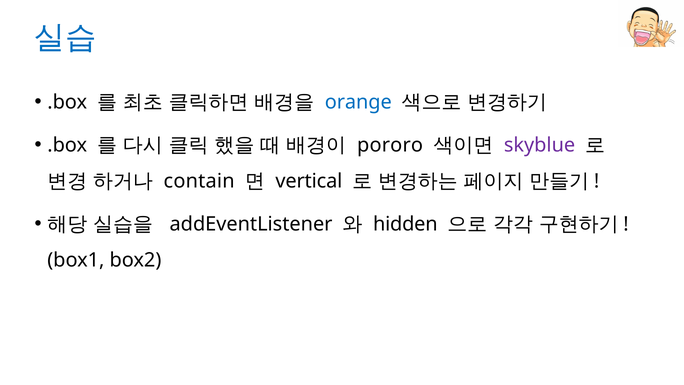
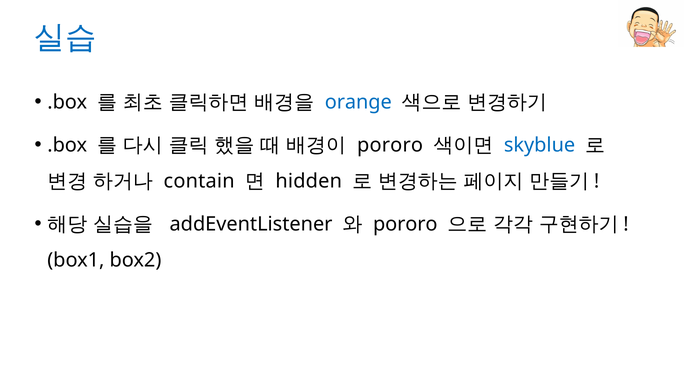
skyblue colour: purple -> blue
vertical: vertical -> hidden
hidden at (405, 224): hidden -> pororo
